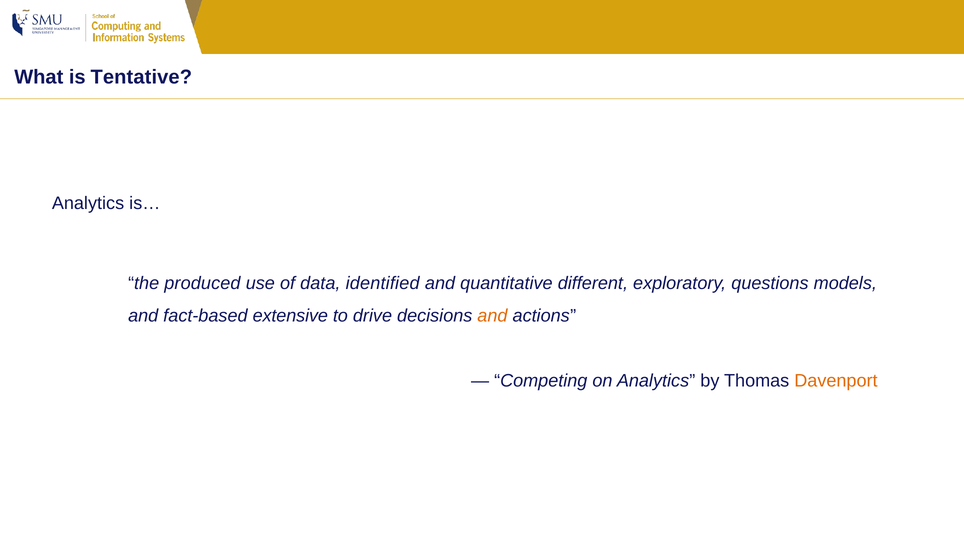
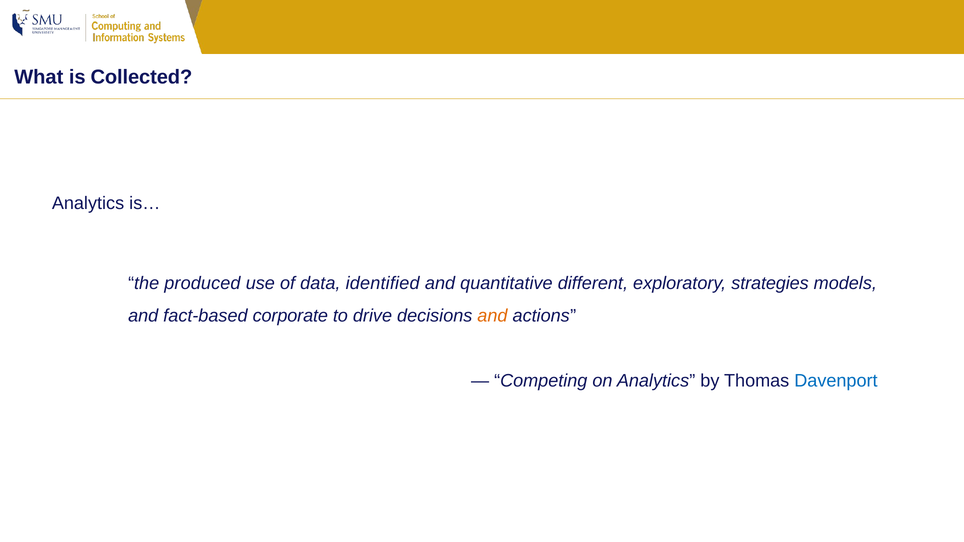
Tentative: Tentative -> Collected
questions: questions -> strategies
extensive: extensive -> corporate
Davenport colour: orange -> blue
